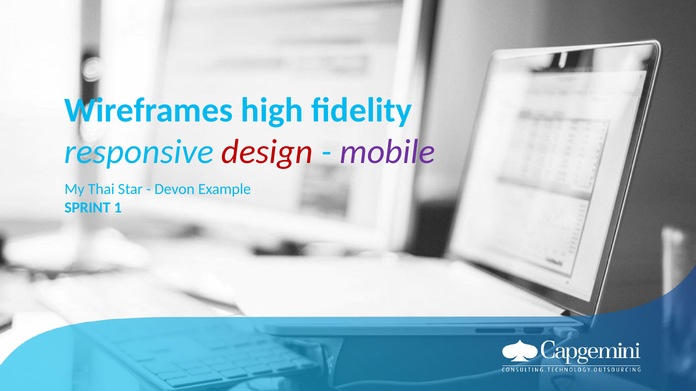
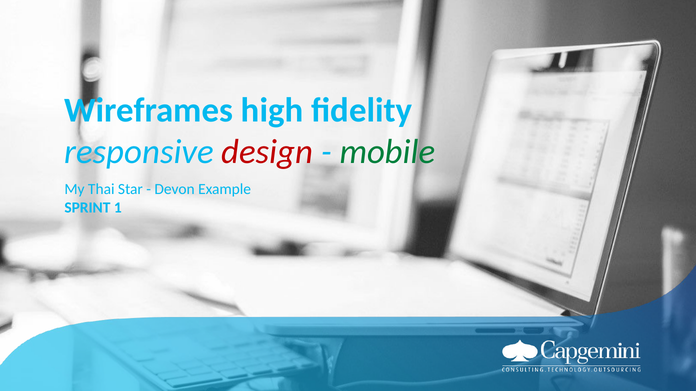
mobile colour: purple -> green
